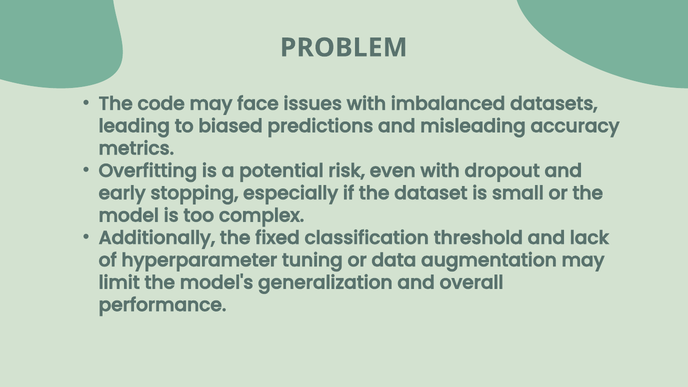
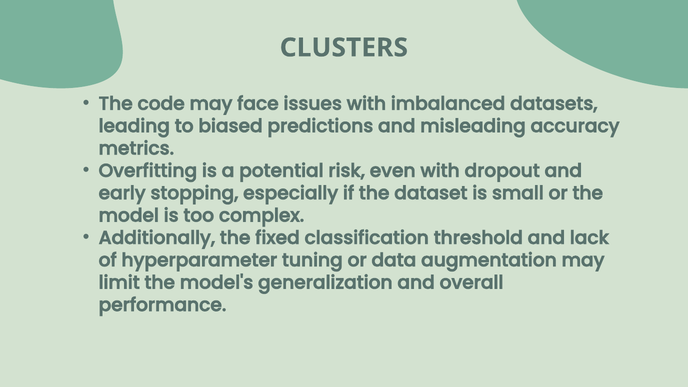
PROBLEM: PROBLEM -> CLUSTERS
